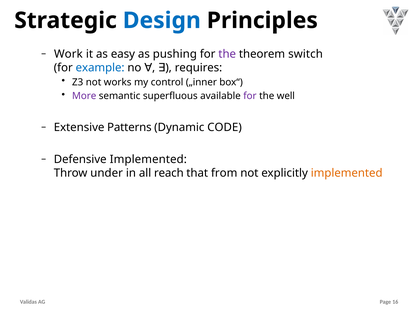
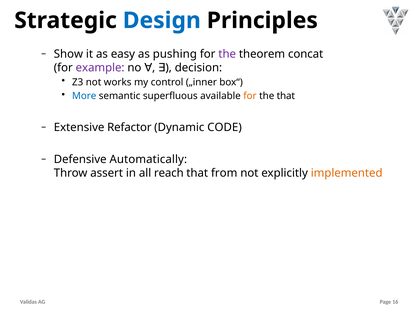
Work: Work -> Show
switch: switch -> concat
example colour: blue -> purple
requires: requires -> decision
More colour: purple -> blue
for at (250, 96) colour: purple -> orange
the well: well -> that
Patterns: Patterns -> Refactor
Defensive Implemented: Implemented -> Automatically
under: under -> assert
